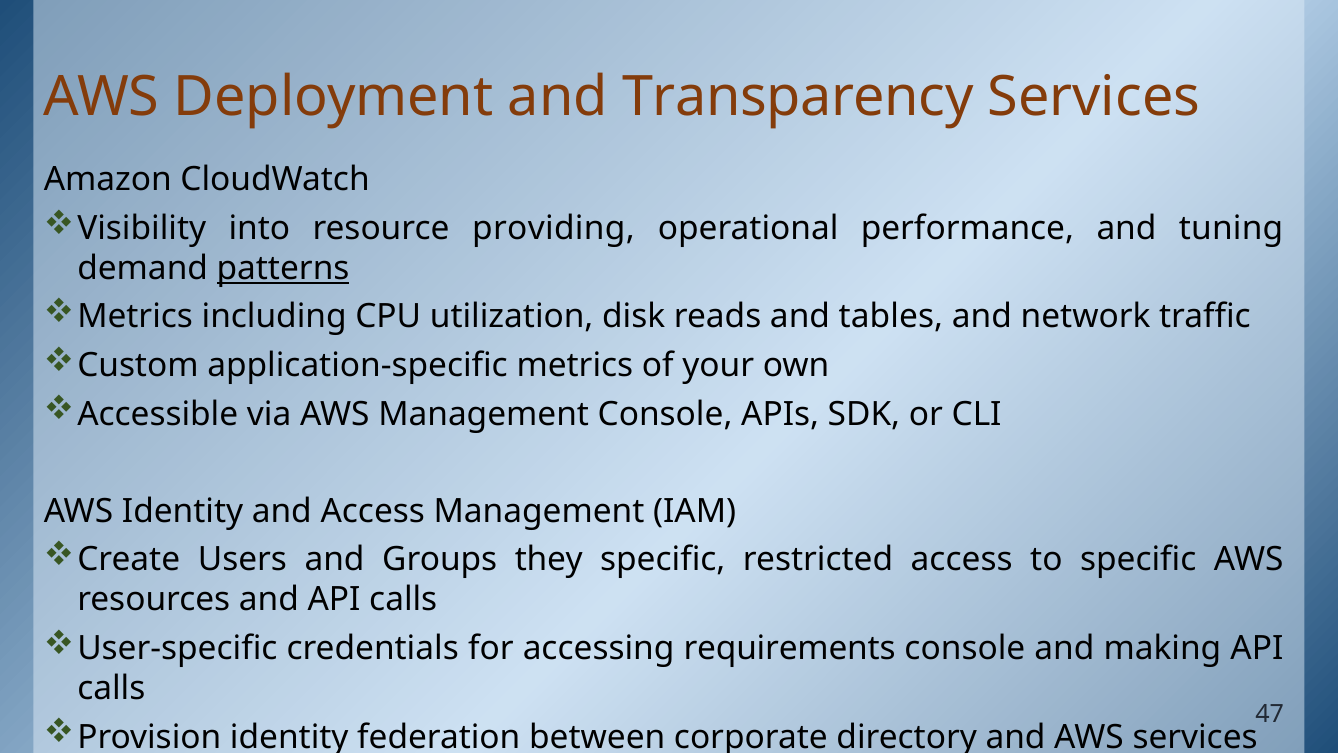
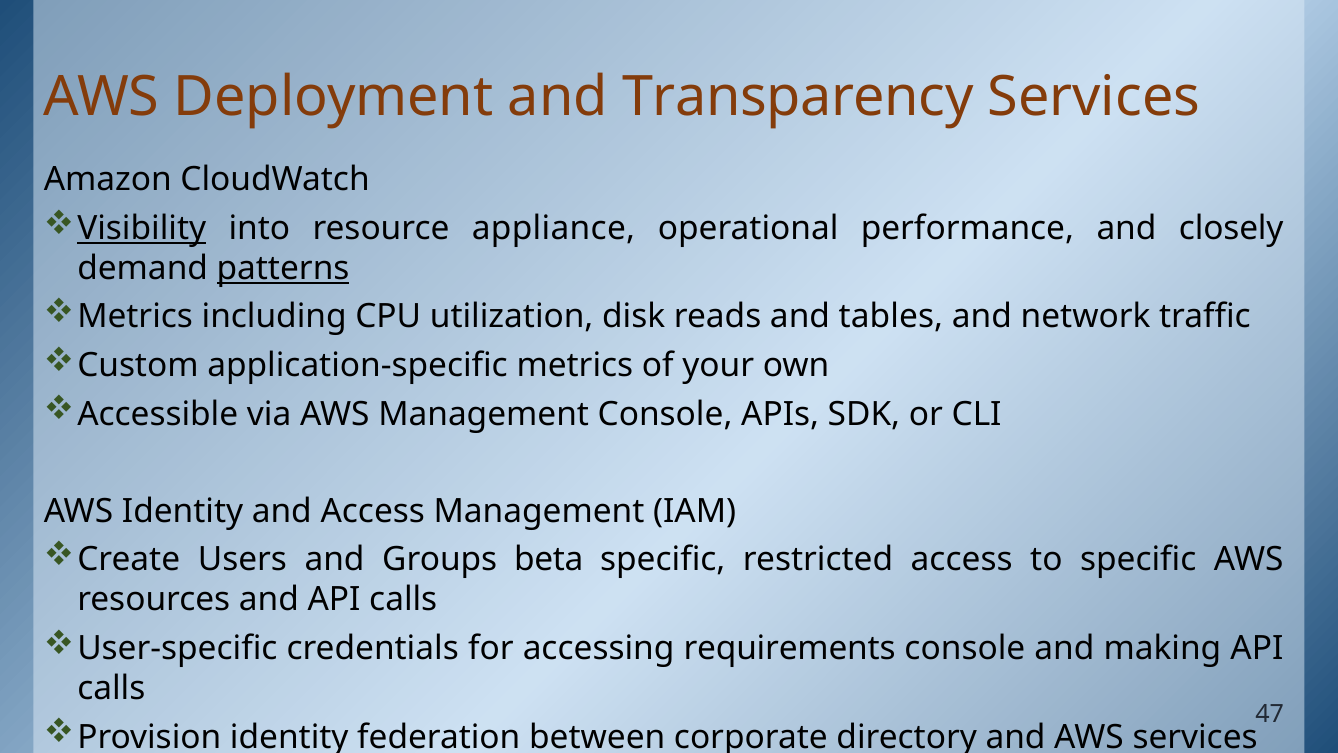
Visibility underline: none -> present
providing: providing -> appliance
tuning: tuning -> closely
they: they -> beta
